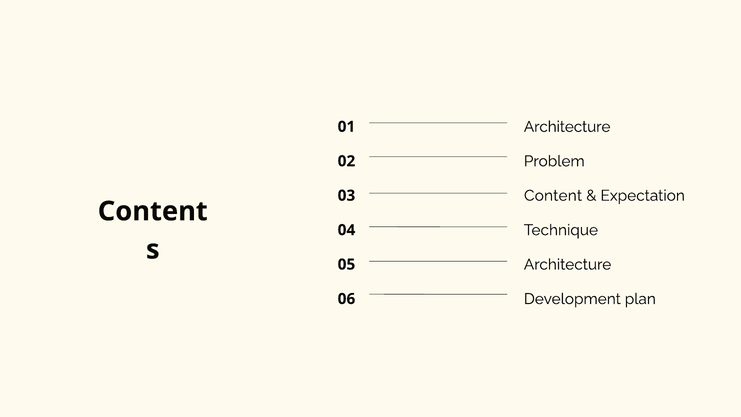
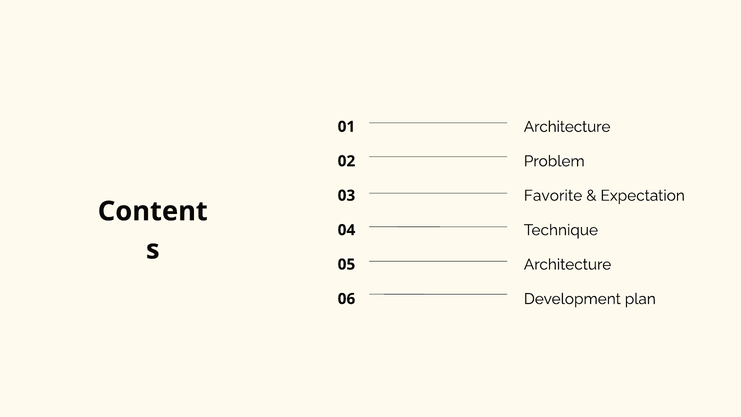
Content at (553, 196): Content -> Favorite
